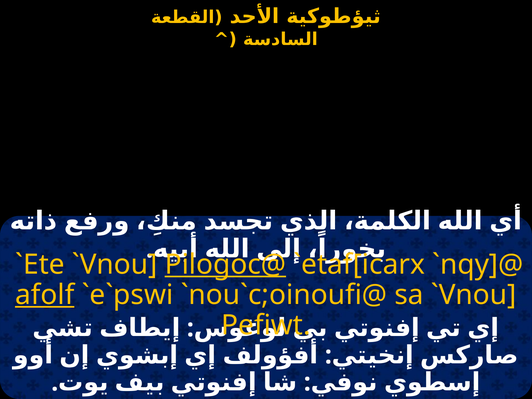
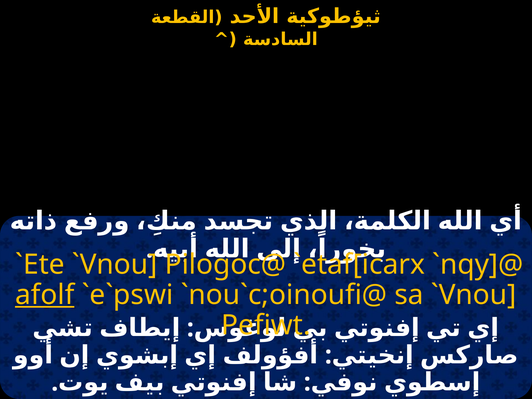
Pilogoc@ underline: present -> none
